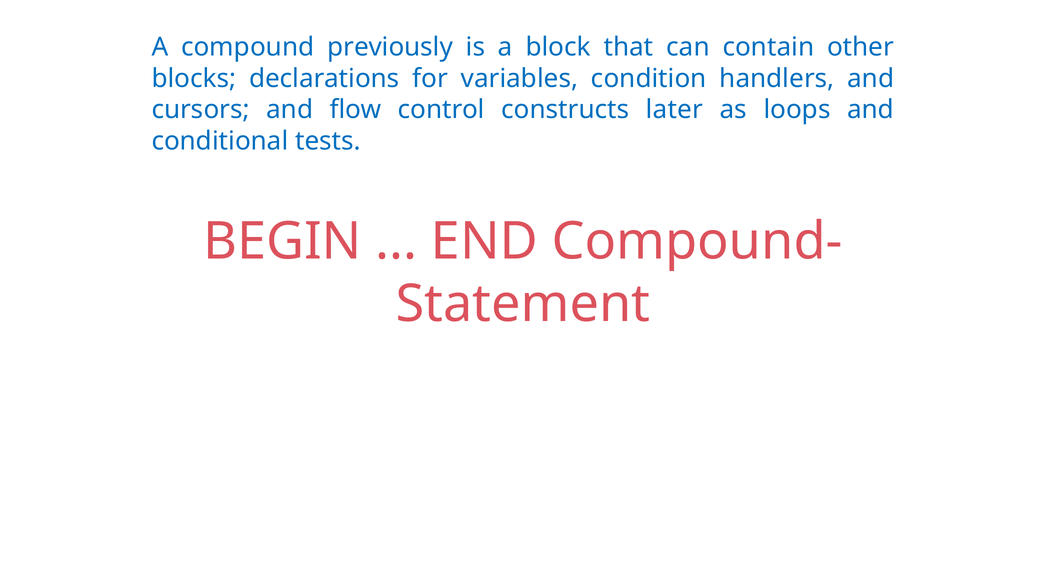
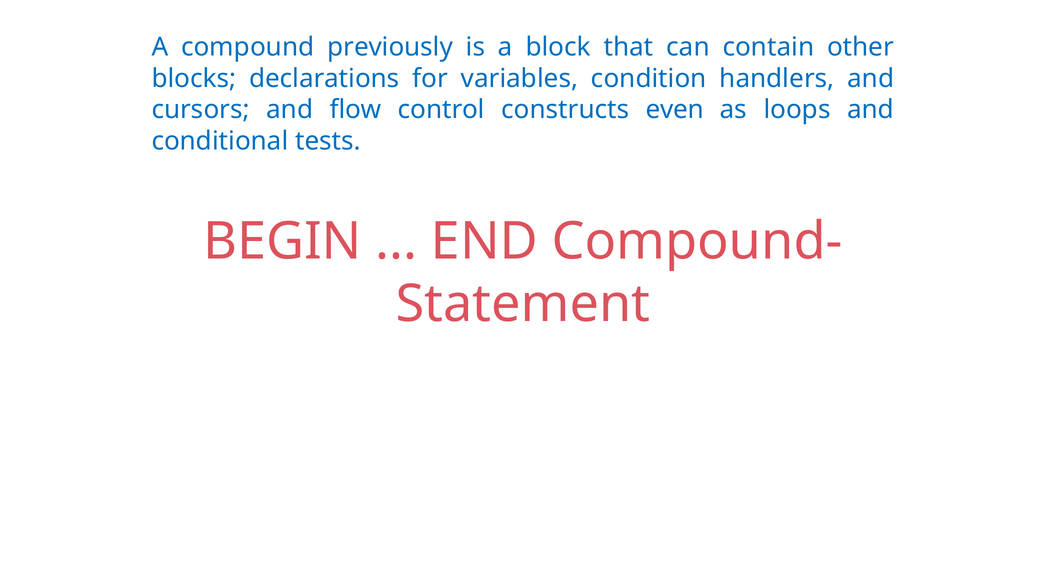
later: later -> even
